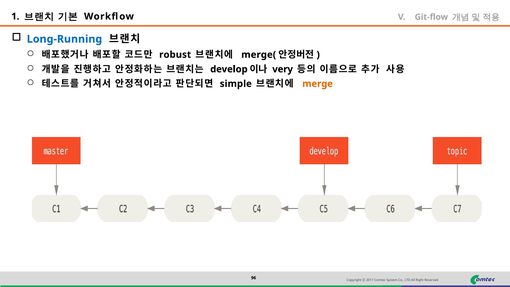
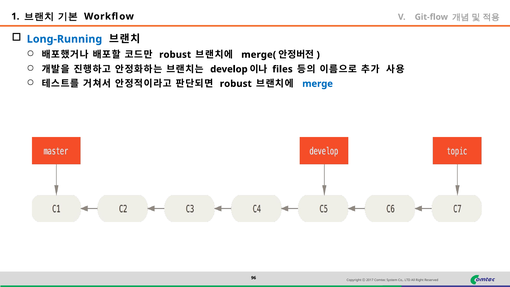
very: very -> files
simple at (236, 84): simple -> robust
merge colour: orange -> blue
